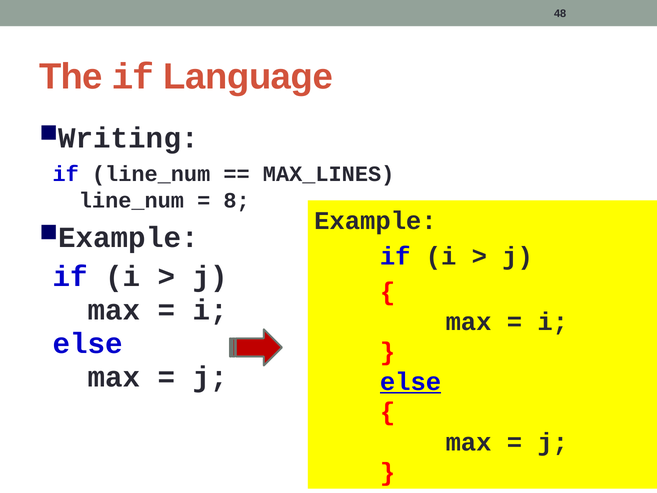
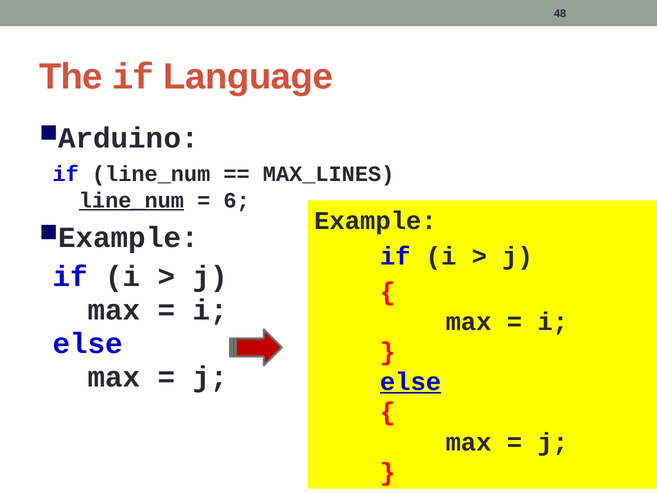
Writing: Writing -> Arduino
line_num at (131, 200) underline: none -> present
8: 8 -> 6
